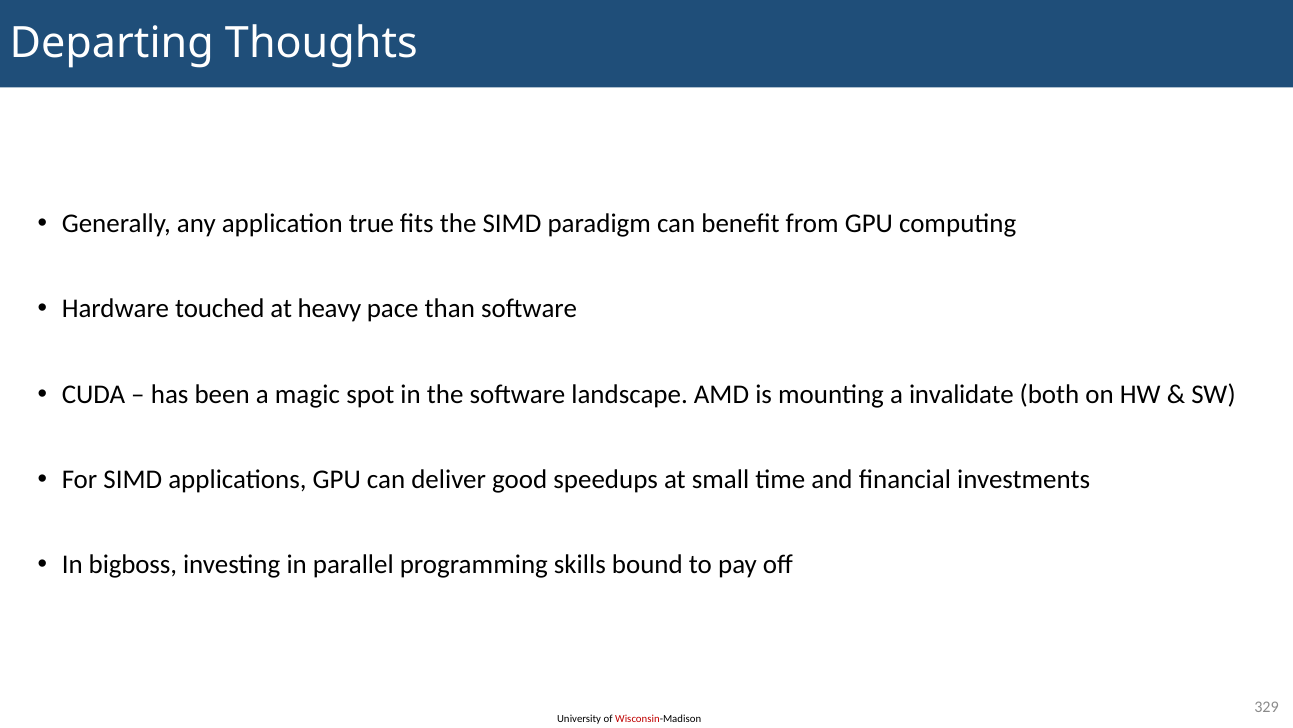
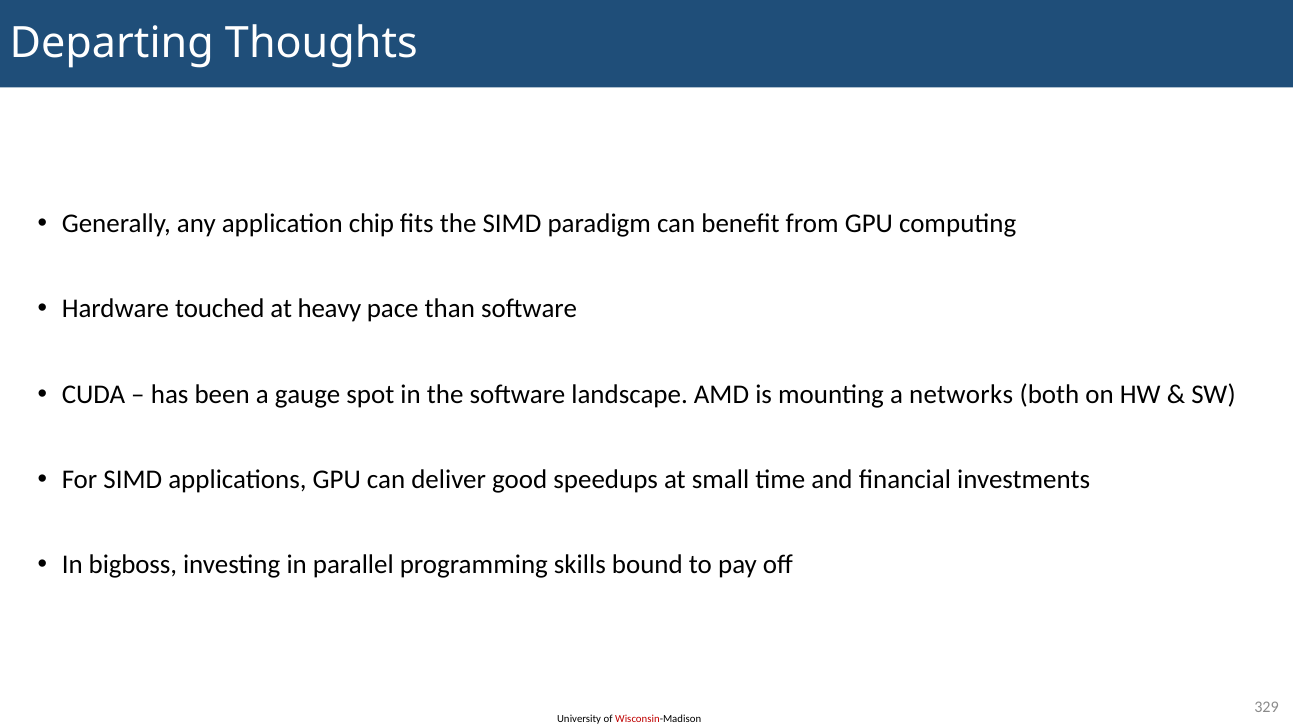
true: true -> chip
magic: magic -> gauge
invalidate: invalidate -> networks
